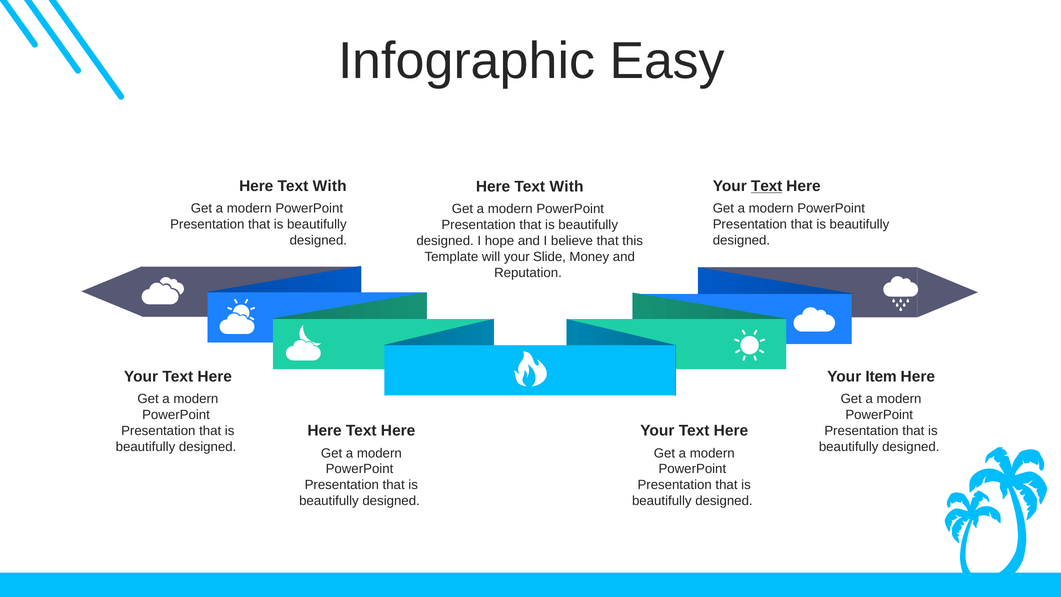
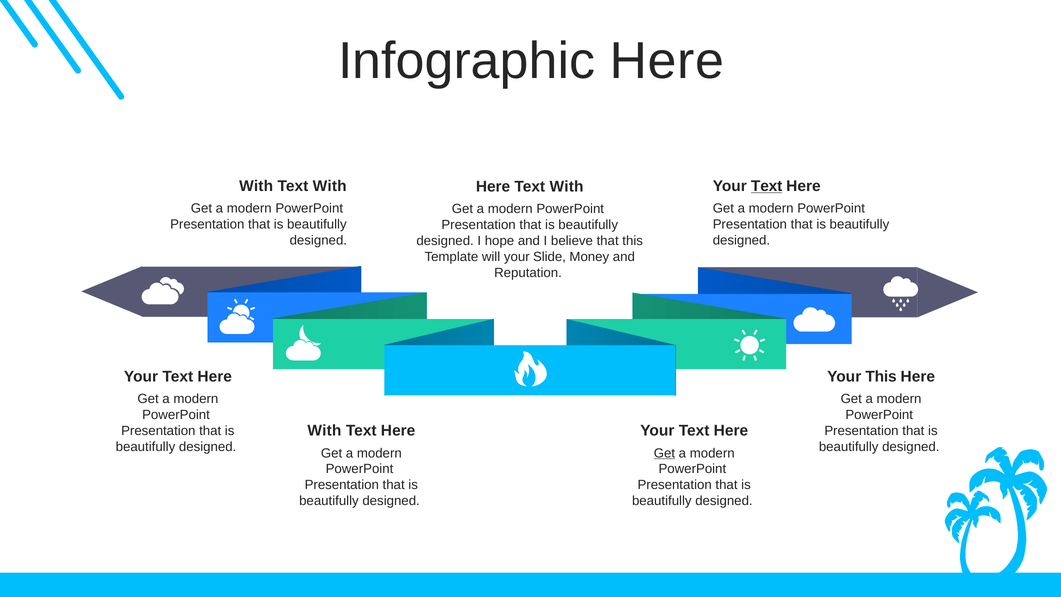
Infographic Easy: Easy -> Here
Here at (256, 186): Here -> With
Your Item: Item -> This
Here at (325, 431): Here -> With
Get at (664, 453) underline: none -> present
